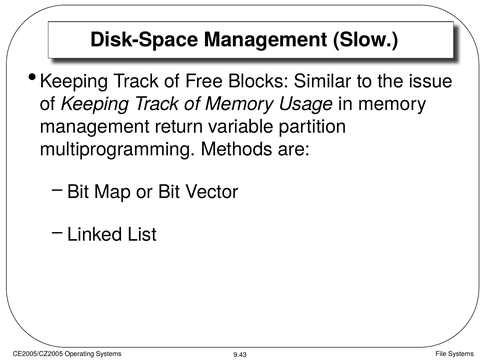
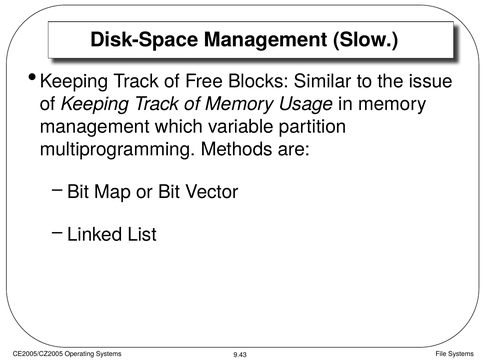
return: return -> which
